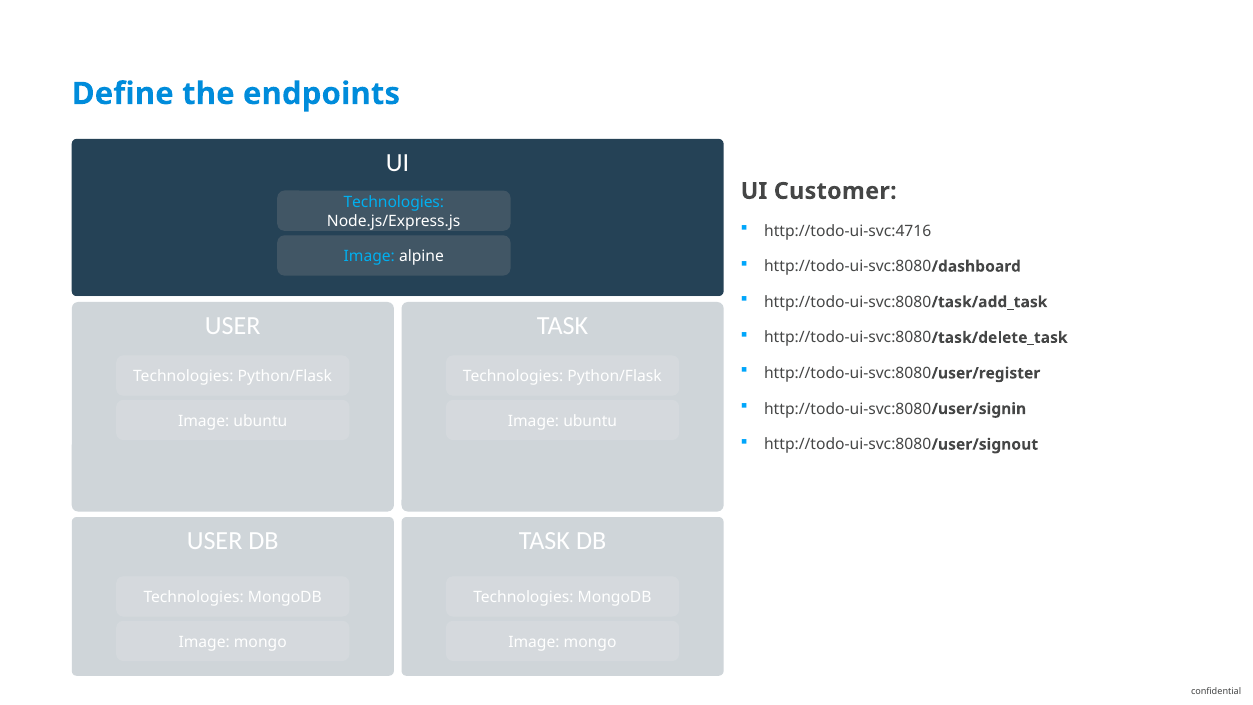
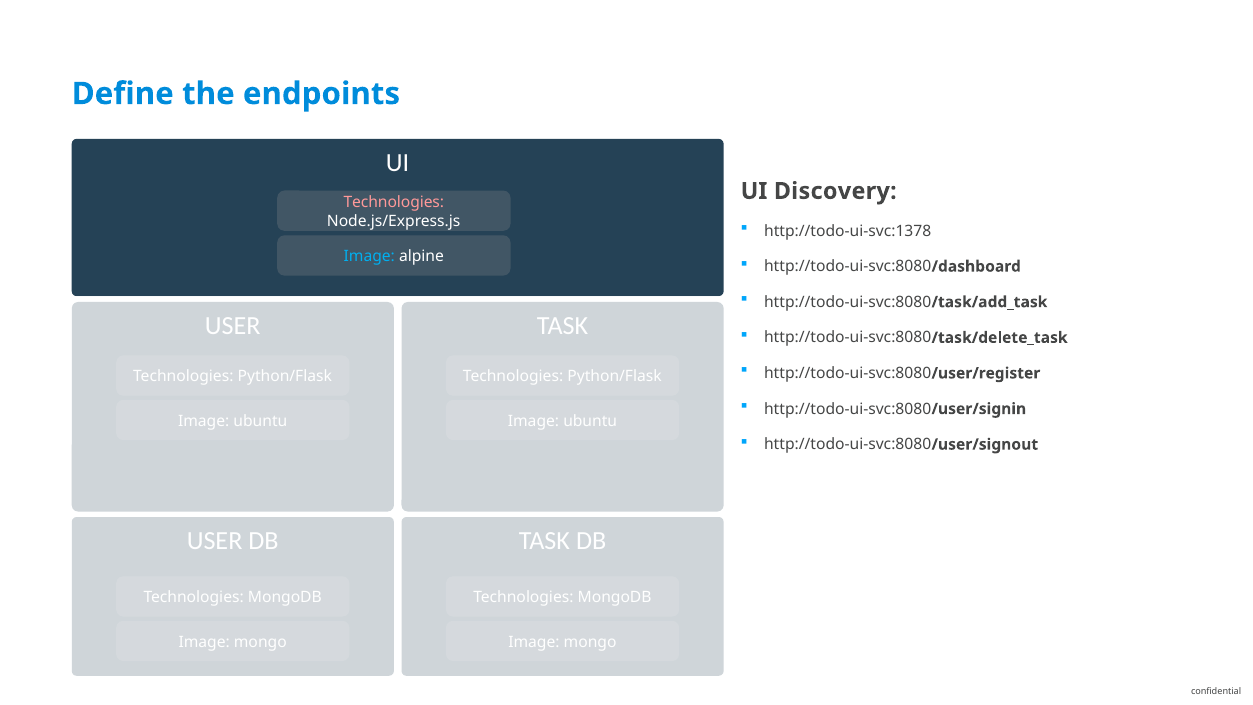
Customer: Customer -> Discovery
Technologies at (394, 202) colour: light blue -> pink
http://todo-ui-svc:4716: http://todo-ui-svc:4716 -> http://todo-ui-svc:1378
